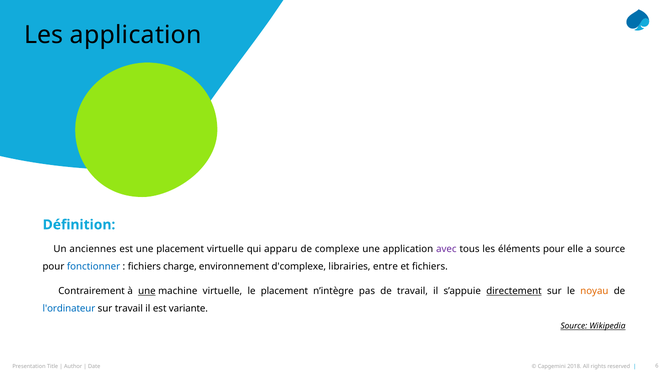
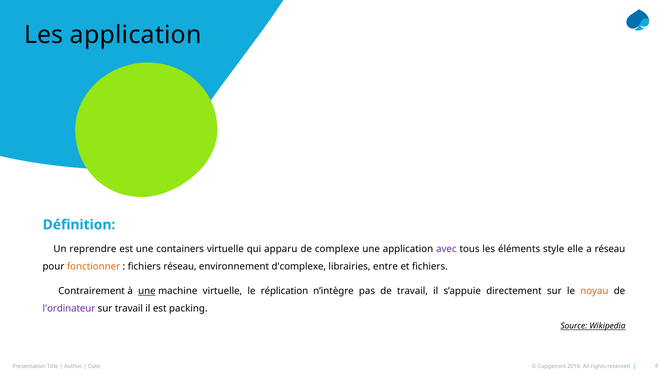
anciennes: anciennes -> reprendre
une placement: placement -> containers
éléments pour: pour -> style
a source: source -> réseau
fonctionner colour: blue -> orange
fichiers charge: charge -> réseau
le placement: placement -> réplication
directement underline: present -> none
l'ordinateur colour: blue -> purple
variante: variante -> packing
